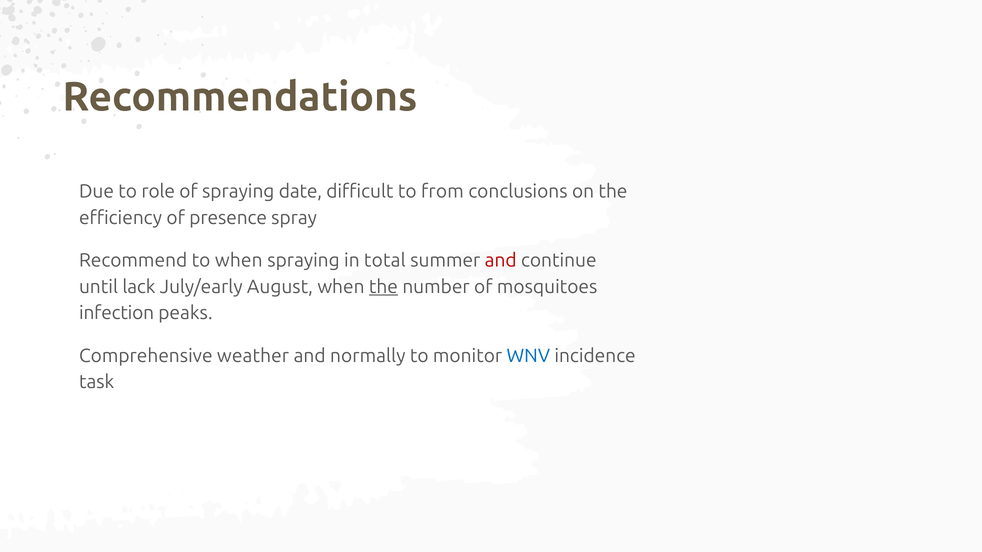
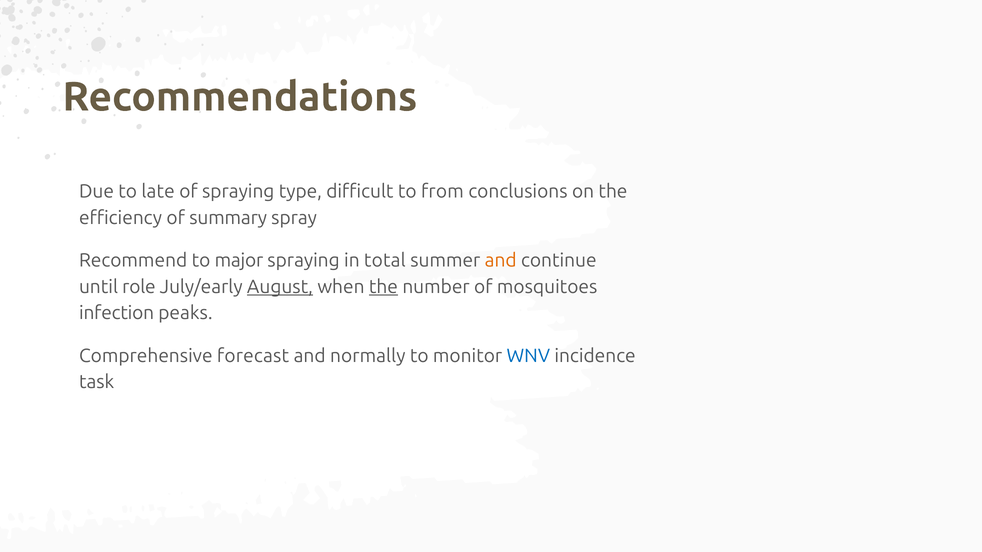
role: role -> late
date: date -> type
presence: presence -> summary
to when: when -> major
and at (501, 261) colour: red -> orange
lack: lack -> role
August underline: none -> present
weather: weather -> forecast
